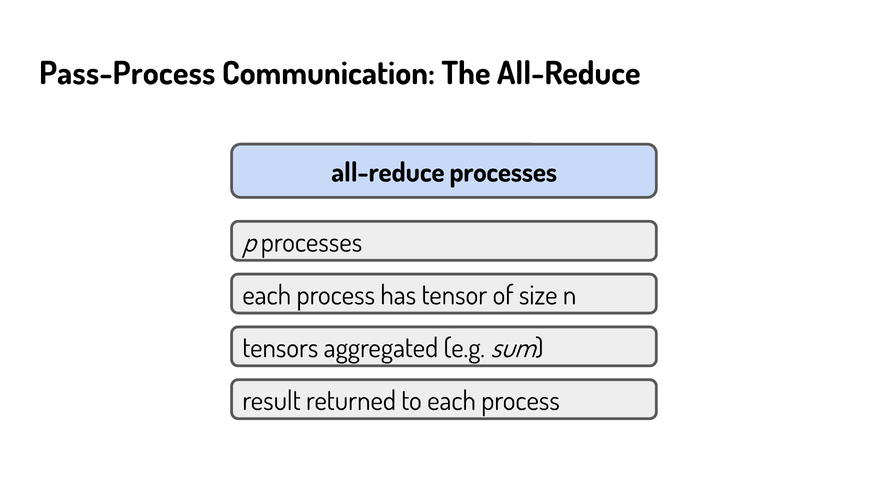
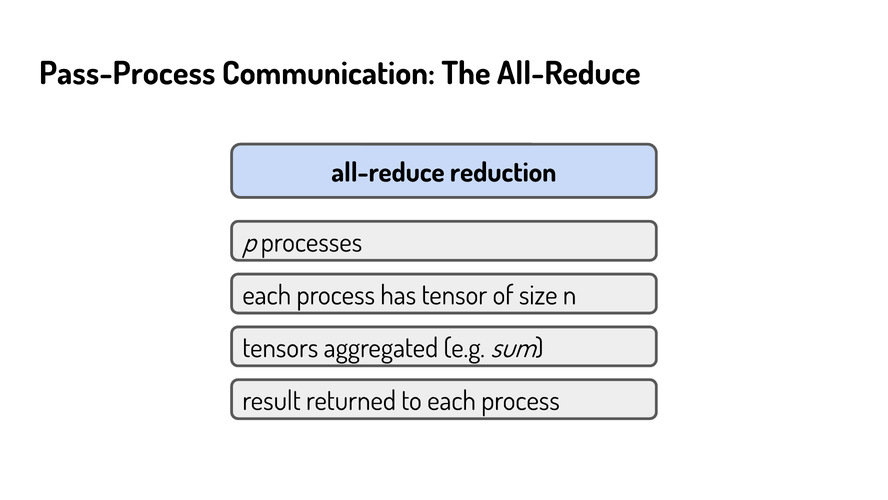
all-reduce processes: processes -> reduction
